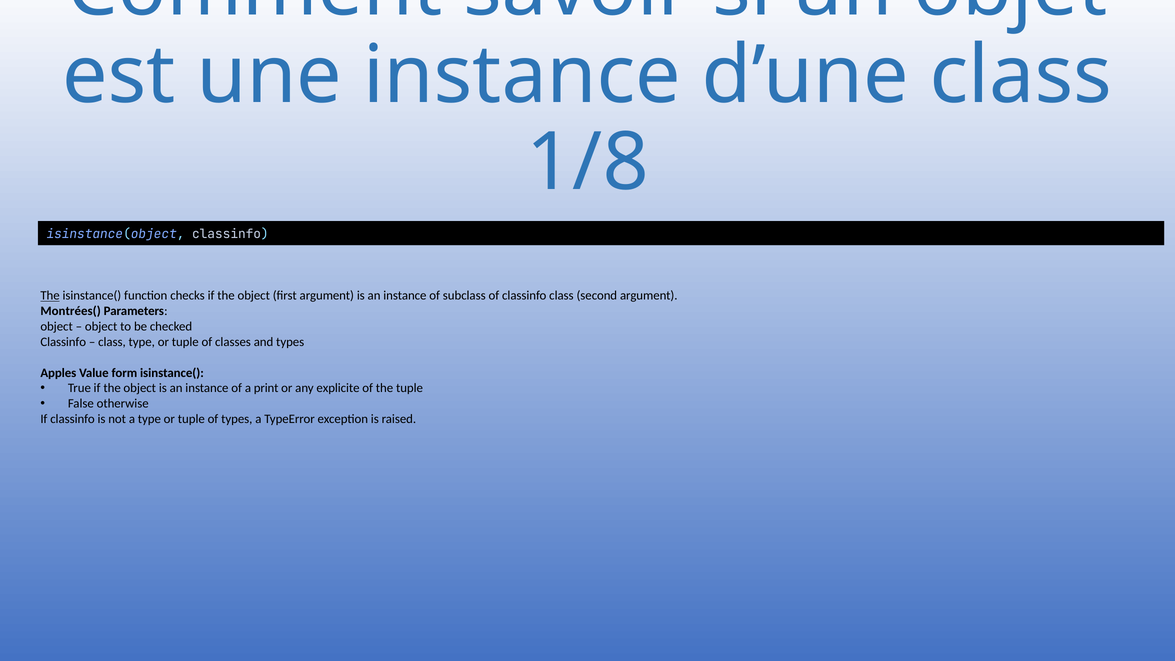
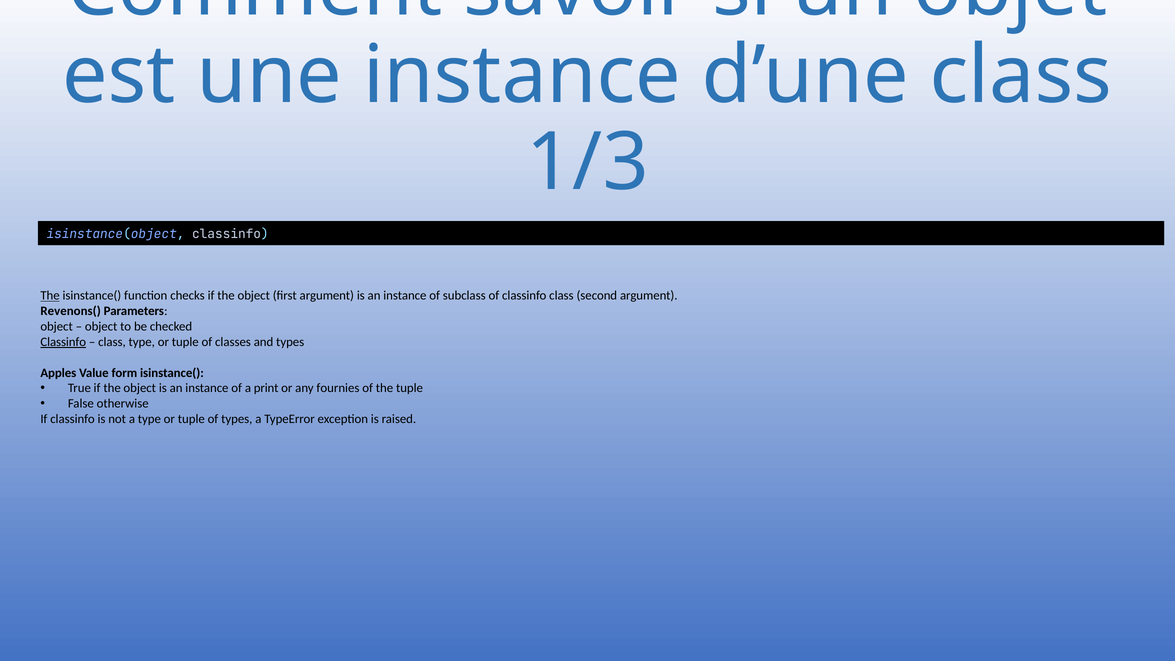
1/8: 1/8 -> 1/3
Montrées(: Montrées( -> Revenons(
Classinfo at (63, 342) underline: none -> present
explicite: explicite -> fournies
